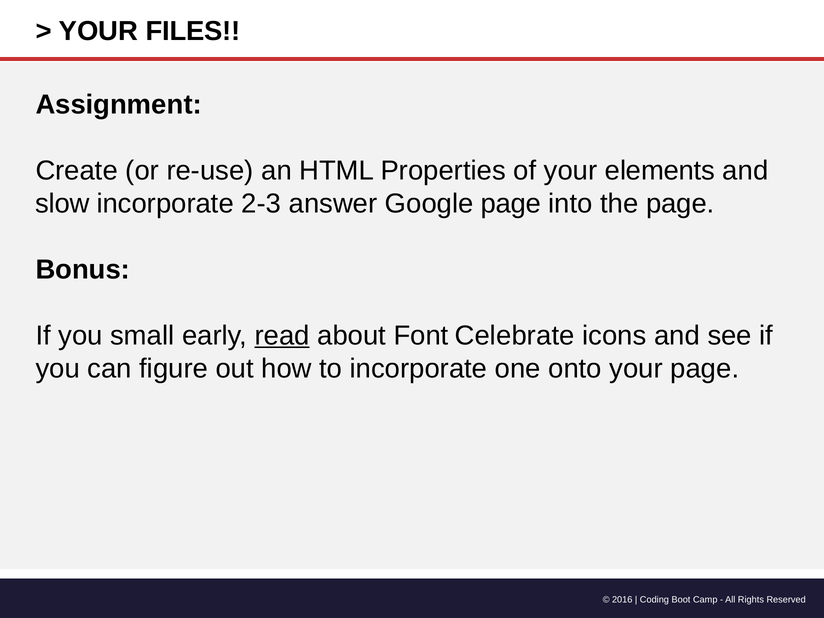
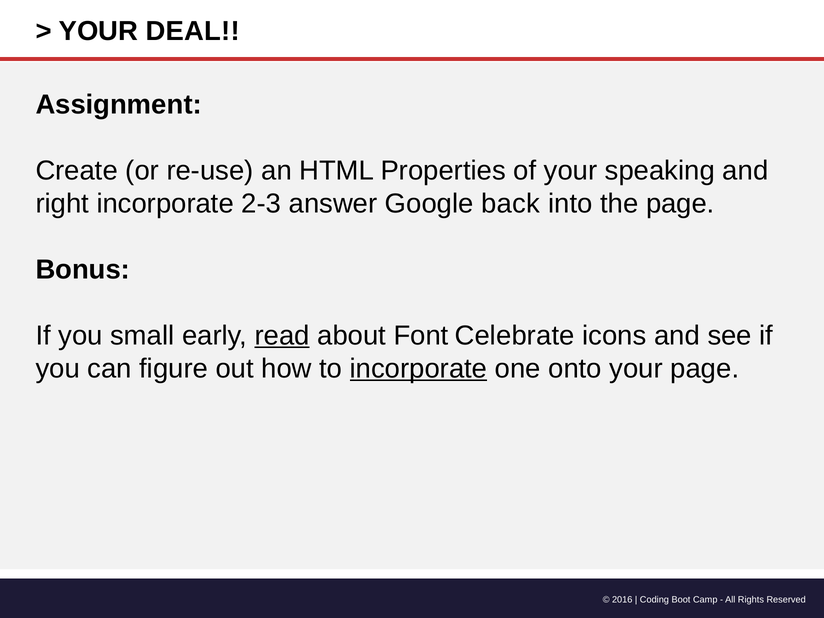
FILES: FILES -> DEAL
elements: elements -> speaking
slow: slow -> right
Google page: page -> back
incorporate at (419, 369) underline: none -> present
